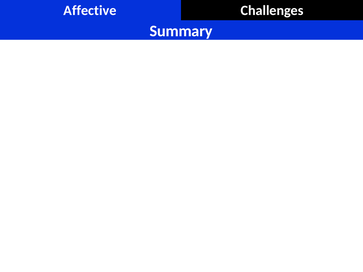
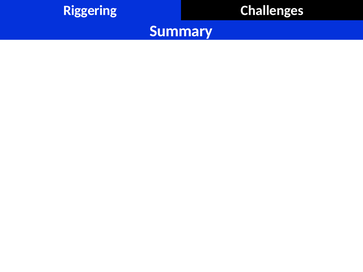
Affective: Affective -> Riggering
